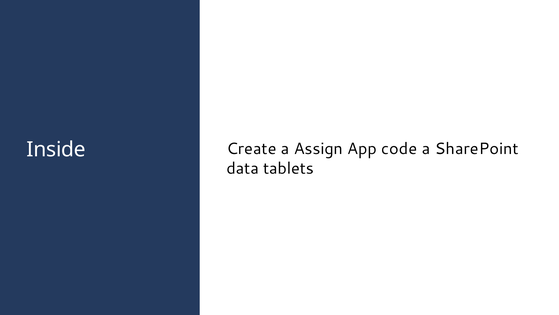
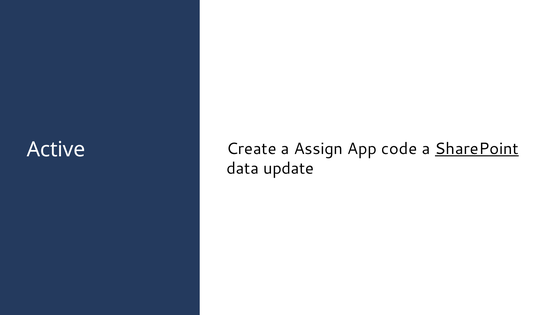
Inside: Inside -> Active
SharePoint underline: none -> present
tablets: tablets -> update
